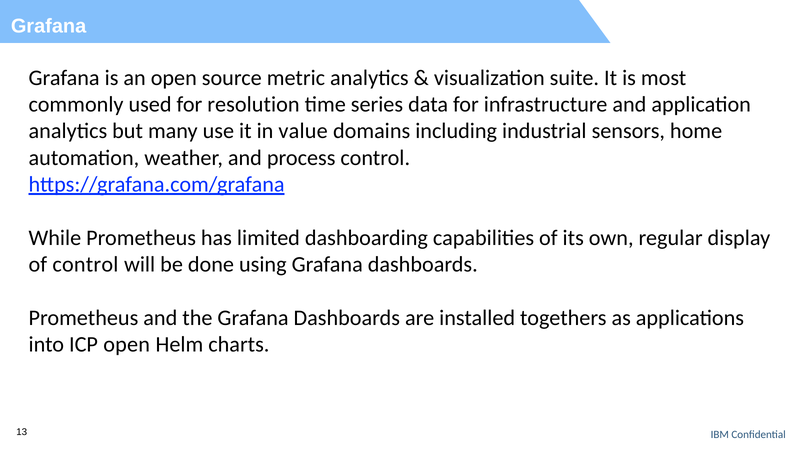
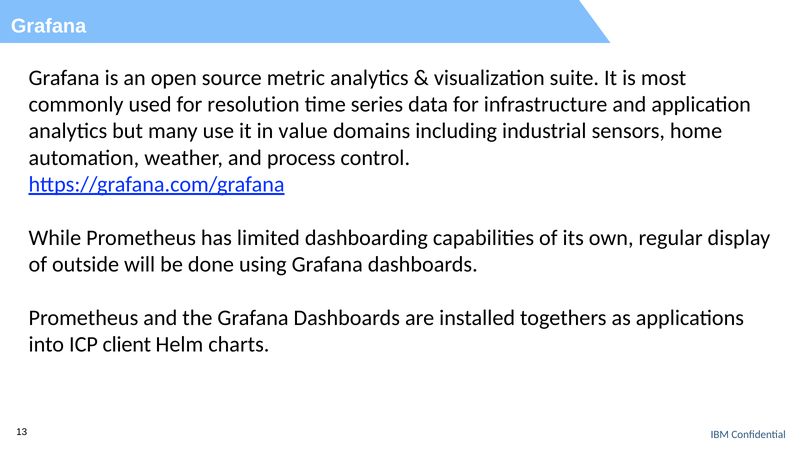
of control: control -> outside
ICP open: open -> client
